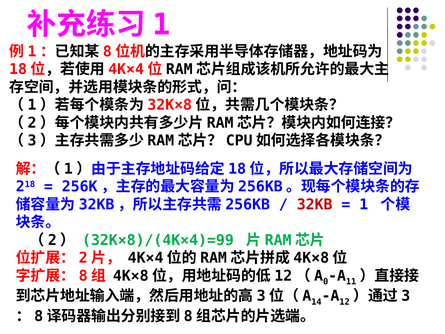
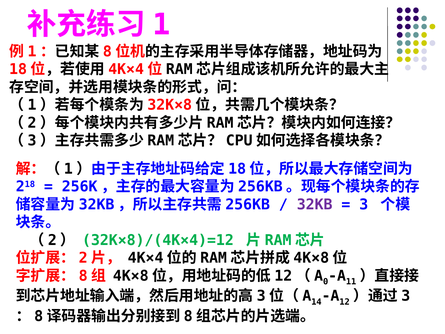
32KB colour: red -> purple
1 at (364, 204): 1 -> 3
32K×8)/(4K×4)=99: 32K×8)/(4K×4)=99 -> 32K×8)/(4K×4)=12
